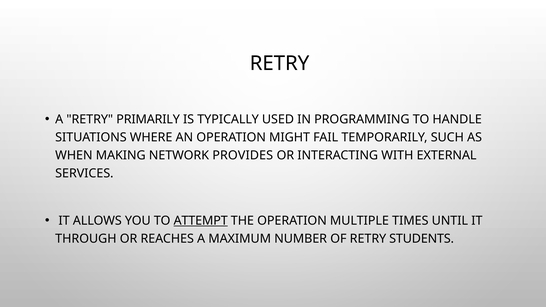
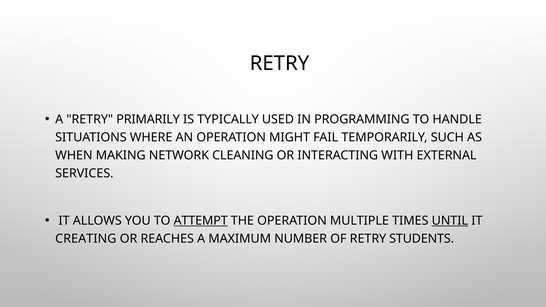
PROVIDES: PROVIDES -> CLEANING
UNTIL underline: none -> present
THROUGH: THROUGH -> CREATING
